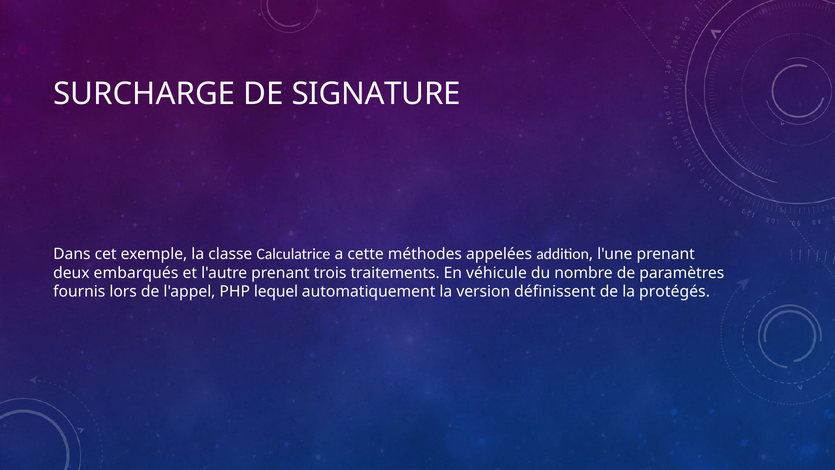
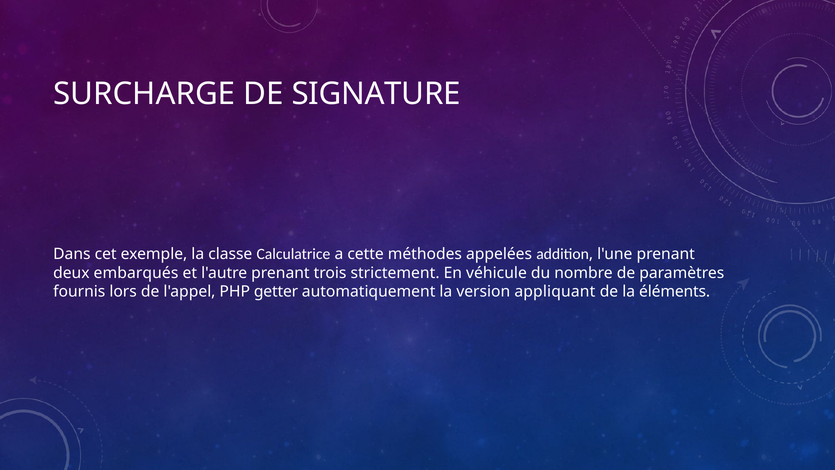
traitements: traitements -> strictement
lequel: lequel -> getter
définissent: définissent -> appliquant
protégés: protégés -> éléments
